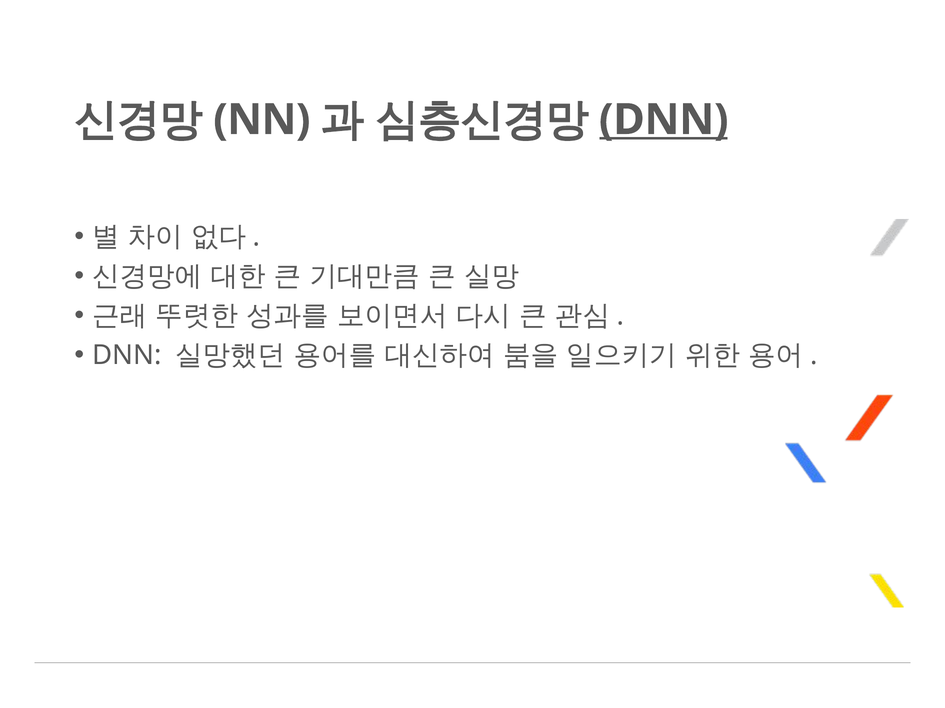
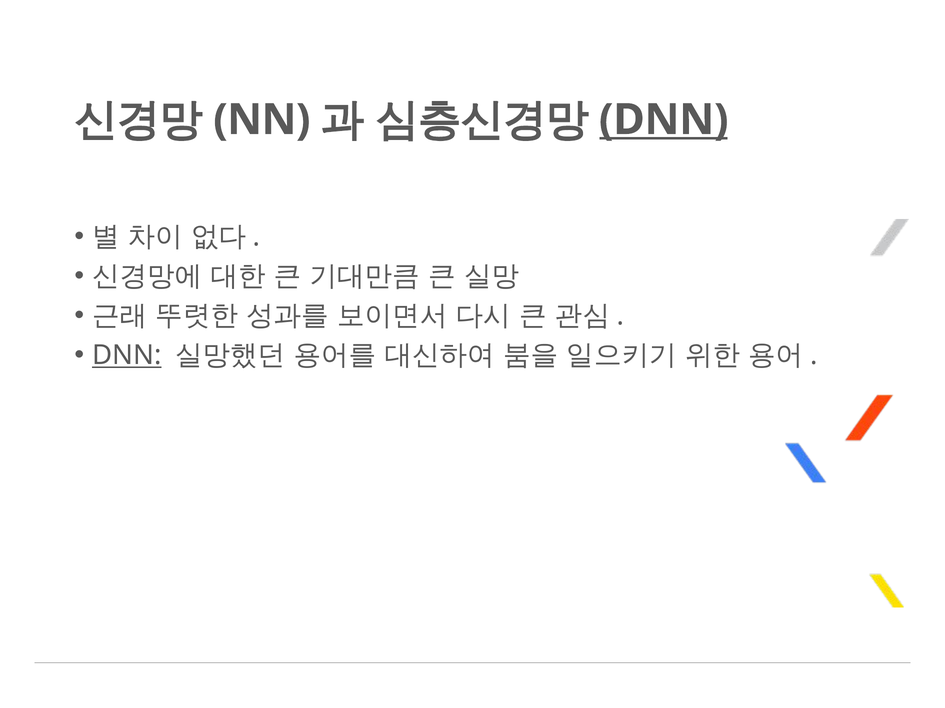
DNN at (127, 356) underline: none -> present
